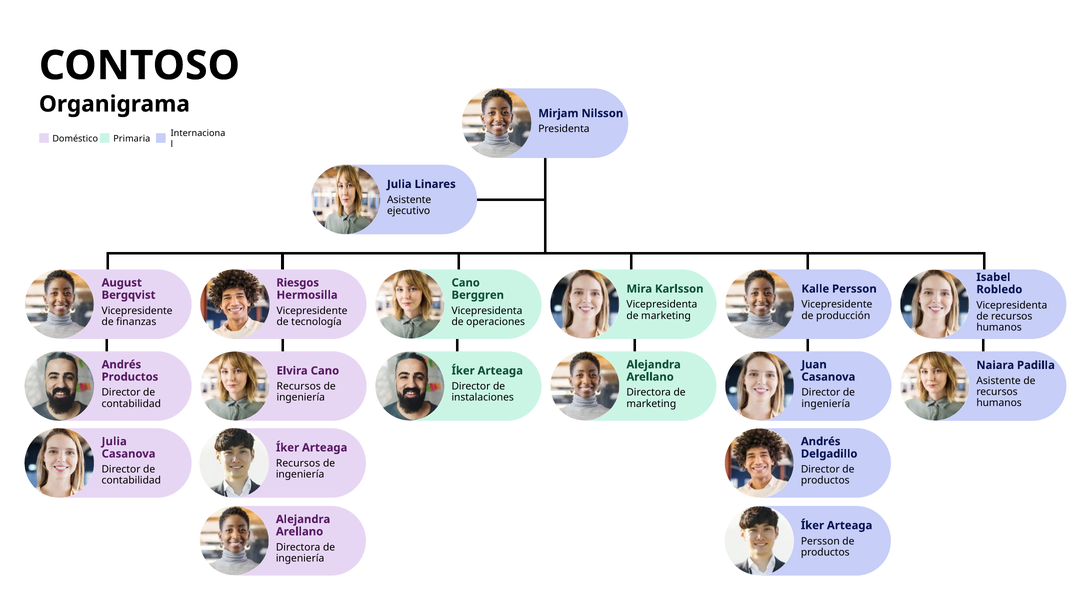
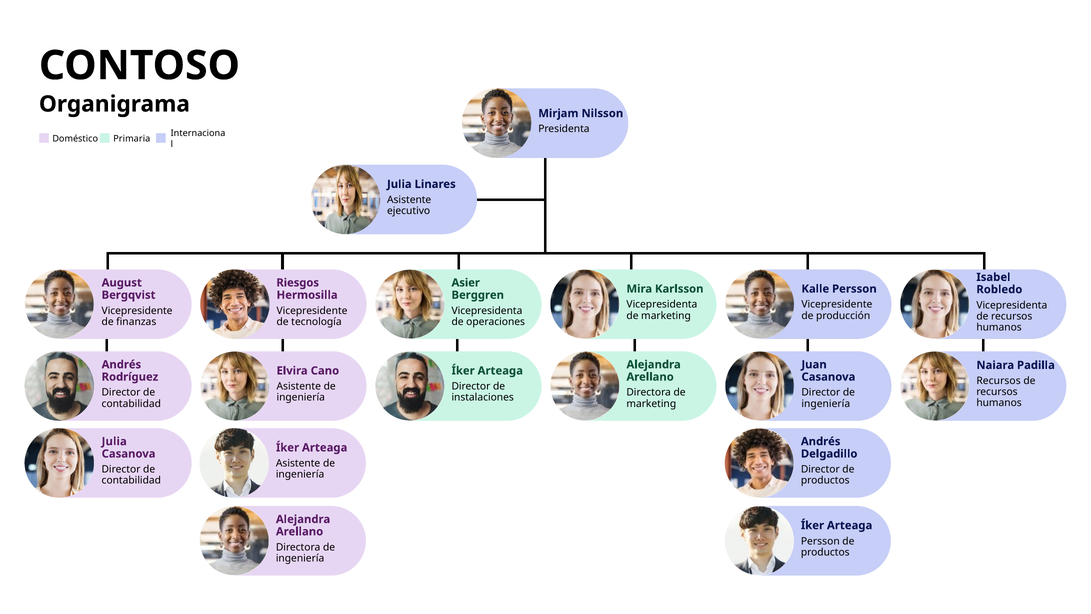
Cano at (466, 283): Cano -> Asier
Productos at (130, 377): Productos -> Rodríguez
Asistente at (999, 381): Asistente -> Recursos
Recursos at (299, 386): Recursos -> Asistente
Recursos at (298, 463): Recursos -> Asistente
